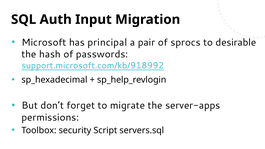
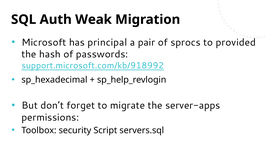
Input: Input -> Weak
desirable: desirable -> provided
